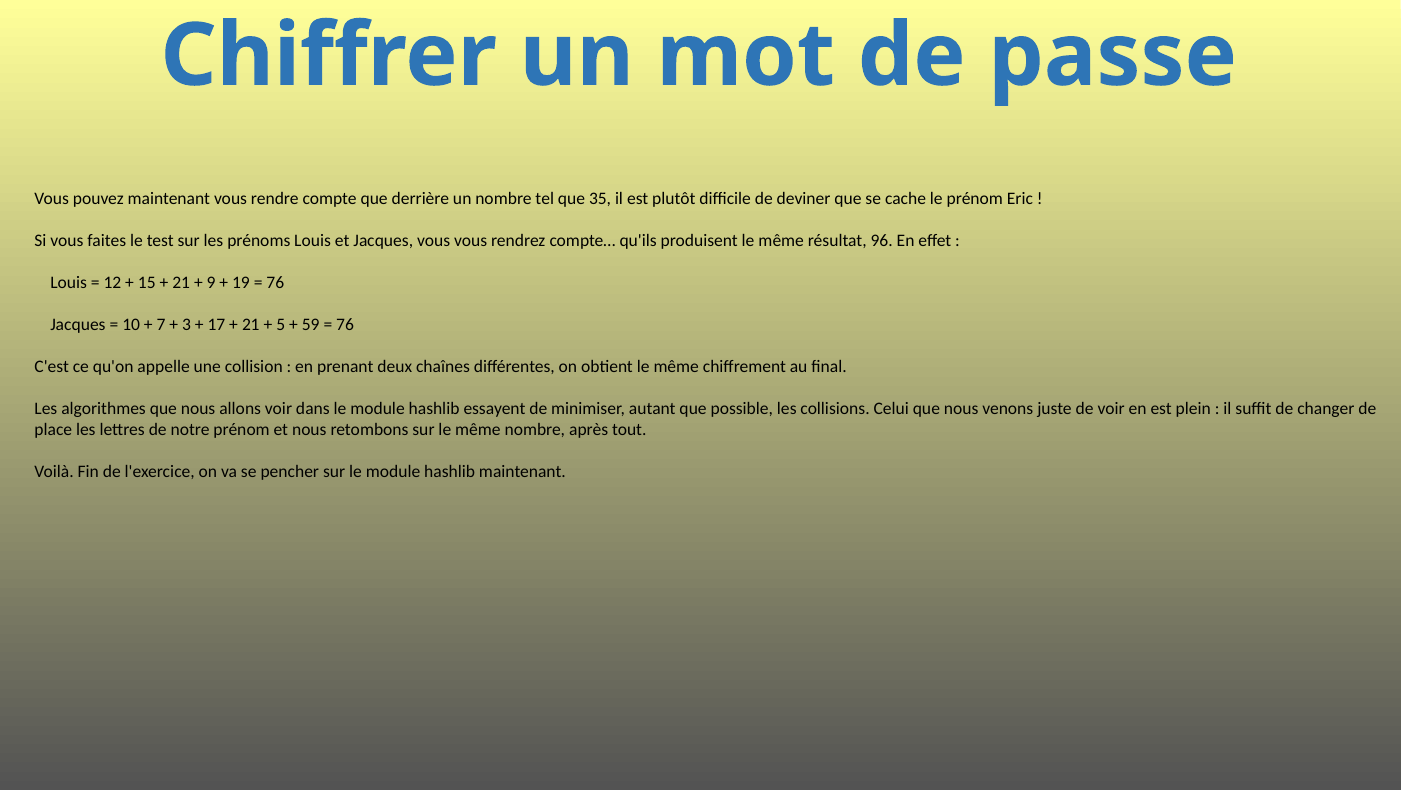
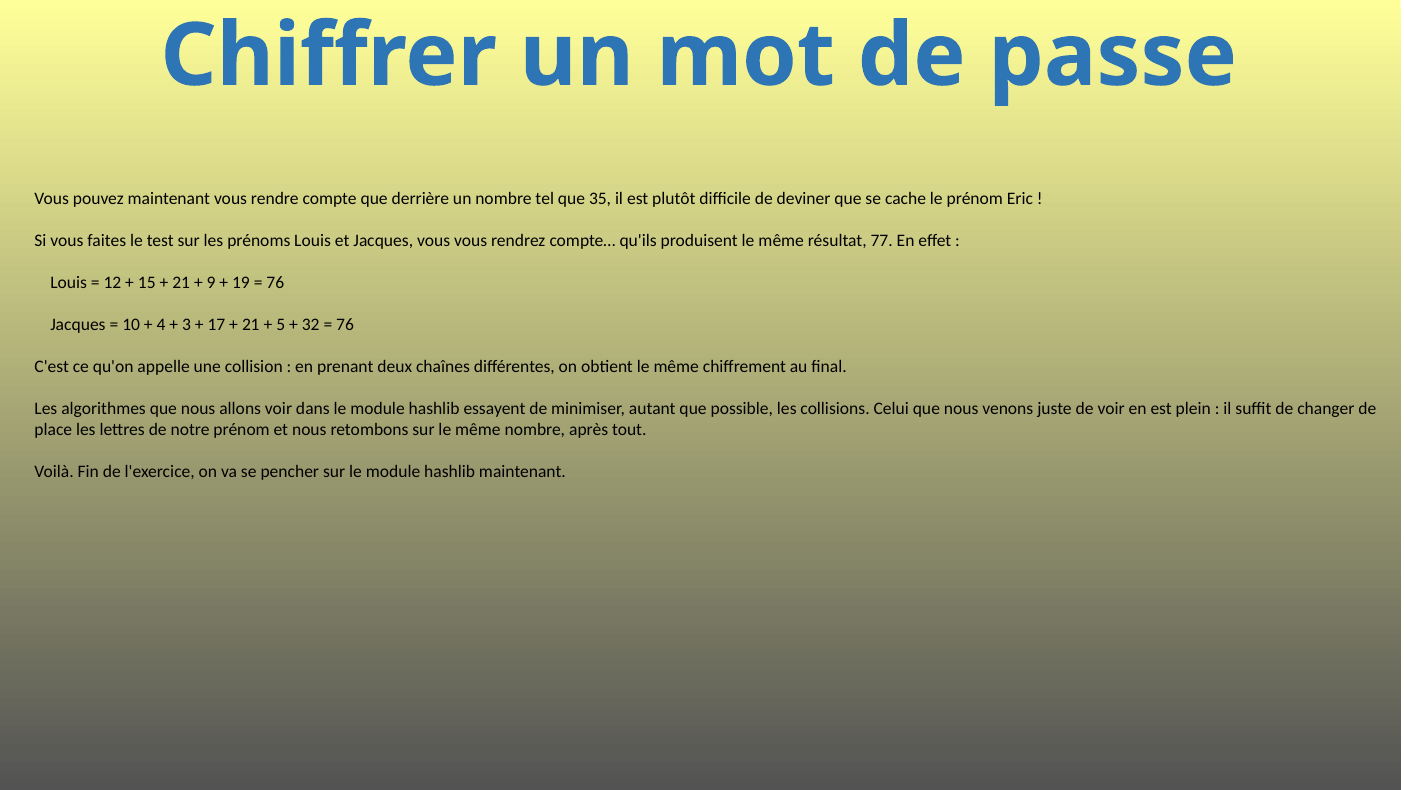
96: 96 -> 77
7: 7 -> 4
59: 59 -> 32
